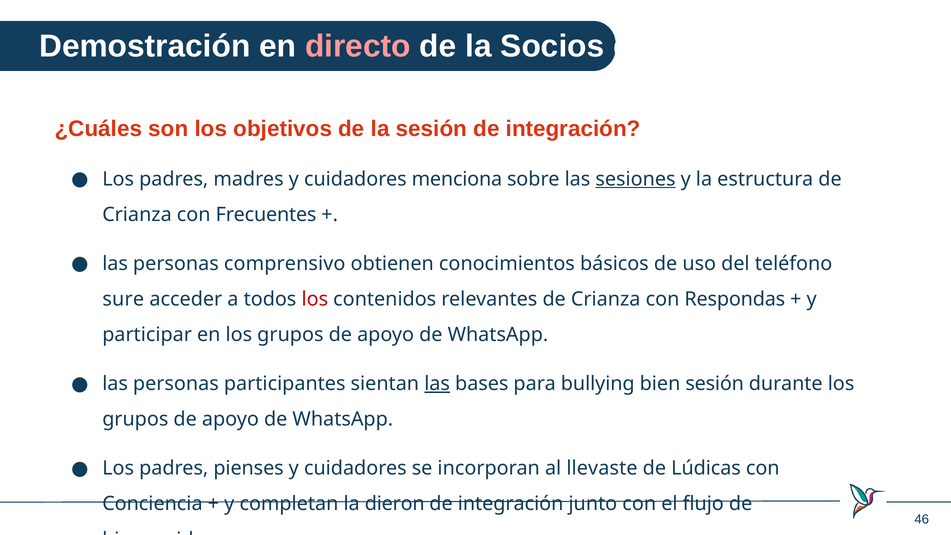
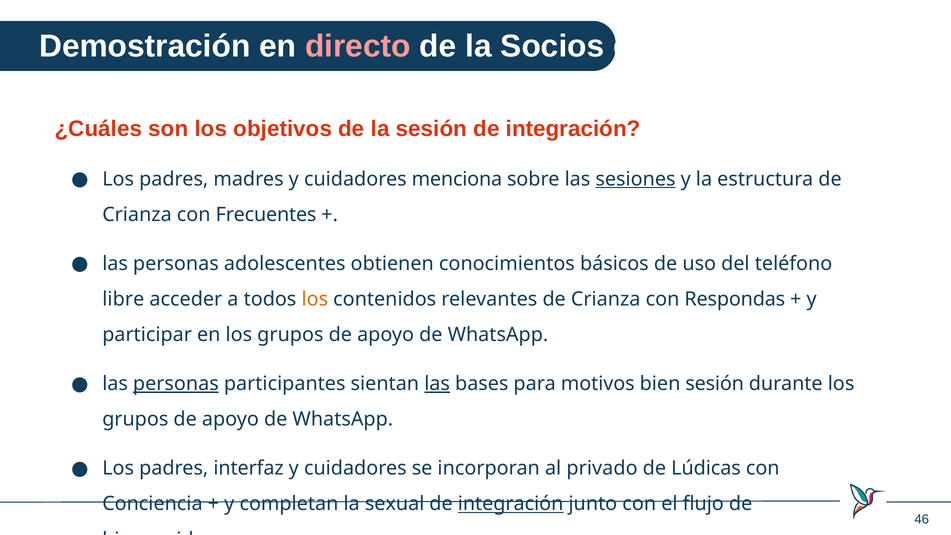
comprensivo: comprensivo -> adolescentes
sure: sure -> libre
los at (315, 299) colour: red -> orange
personas at (176, 384) underline: none -> present
bullying: bullying -> motivos
pienses: pienses -> interfaz
llevaste: llevaste -> privado
dieron: dieron -> sexual
integración at (511, 504) underline: none -> present
